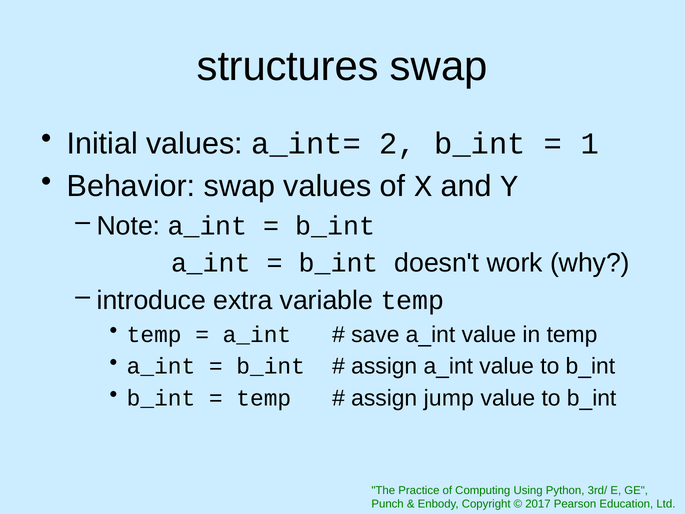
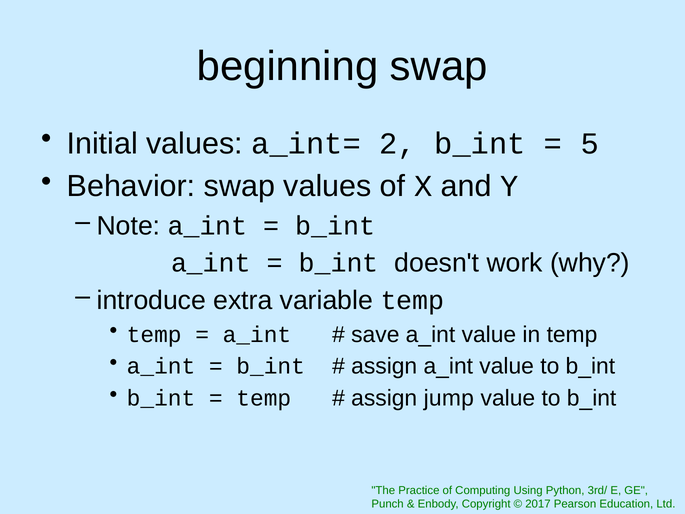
structures: structures -> beginning
1: 1 -> 5
